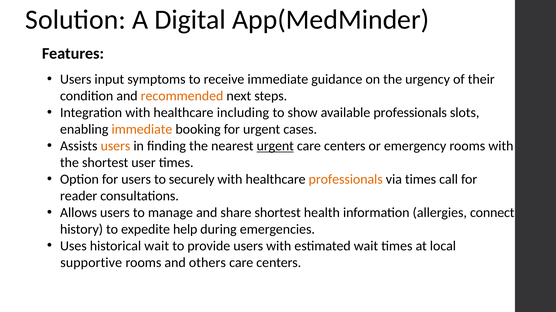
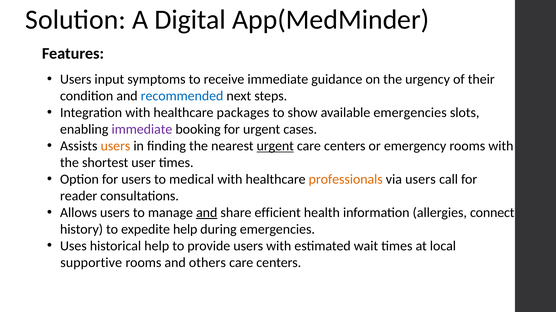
recommended colour: orange -> blue
including: including -> packages
available professionals: professionals -> emergencies
immediate at (142, 130) colour: orange -> purple
securely: securely -> medical
via times: times -> users
and at (207, 213) underline: none -> present
share shortest: shortest -> efficient
historical wait: wait -> help
